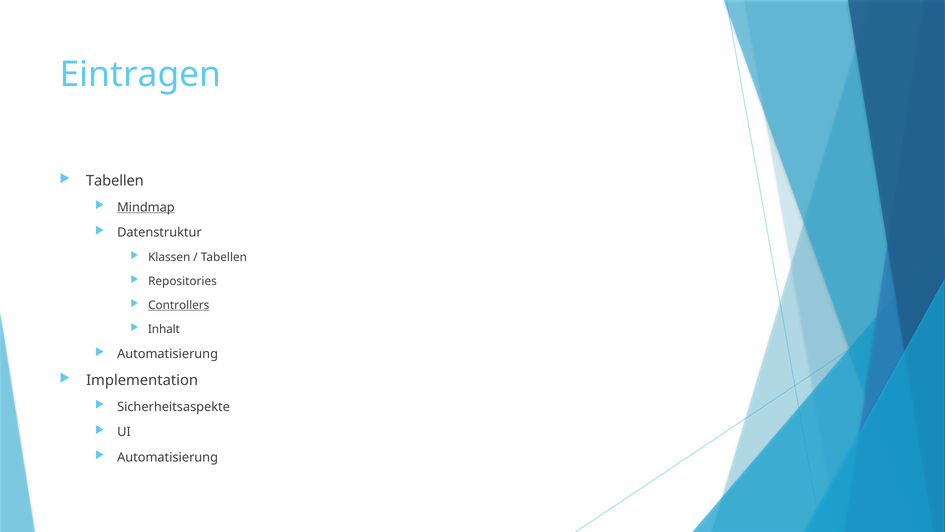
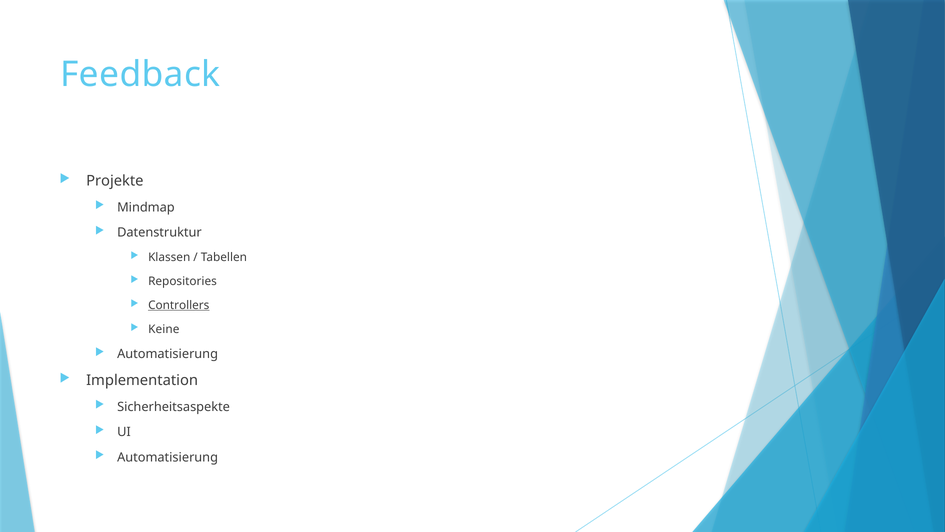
Eintragen: Eintragen -> Feedback
Tabellen at (115, 181): Tabellen -> Projekte
Mindmap underline: present -> none
Inhalt: Inhalt -> Keine
